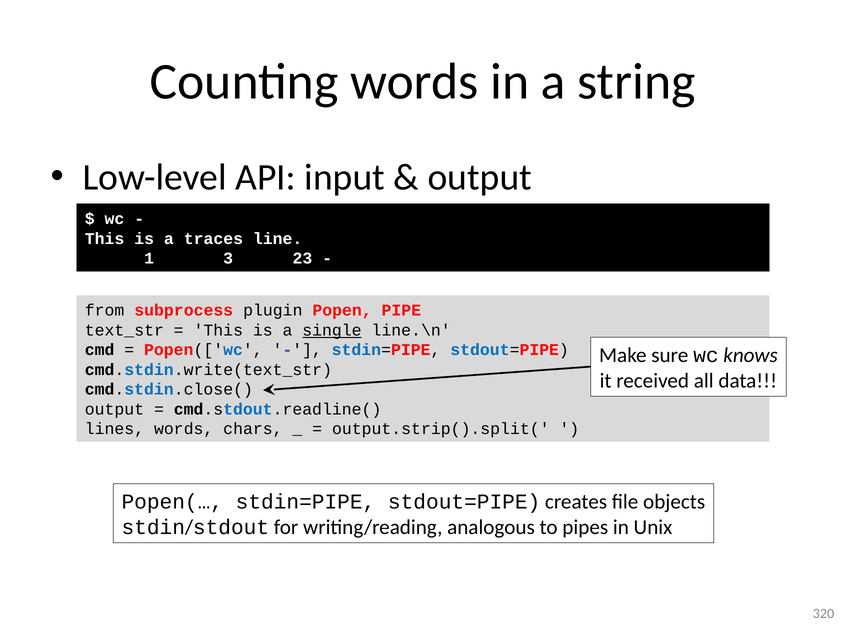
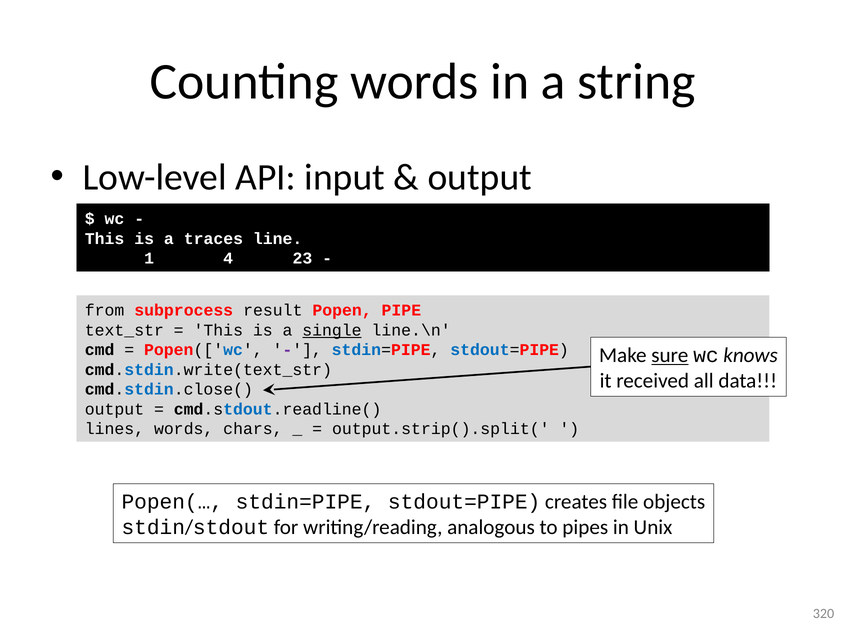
3: 3 -> 4
plugin: plugin -> result
sure underline: none -> present
